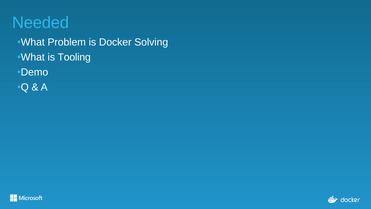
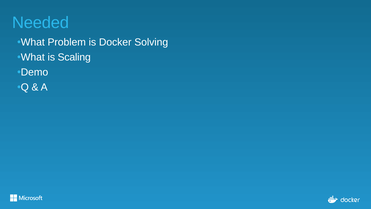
Tooling: Tooling -> Scaling
